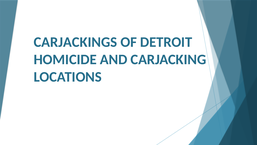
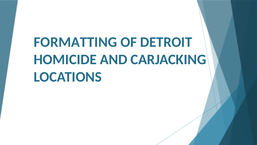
CARJACKINGS: CARJACKINGS -> FORMATTING
